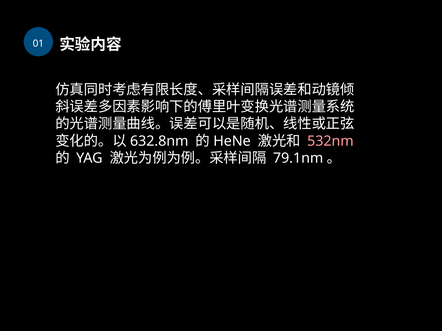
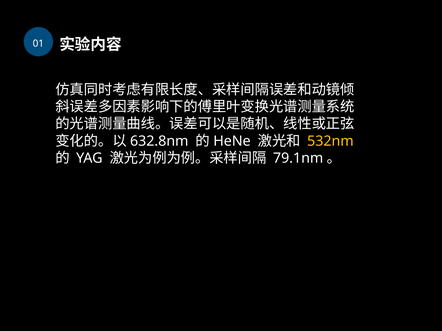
532nm colour: pink -> yellow
